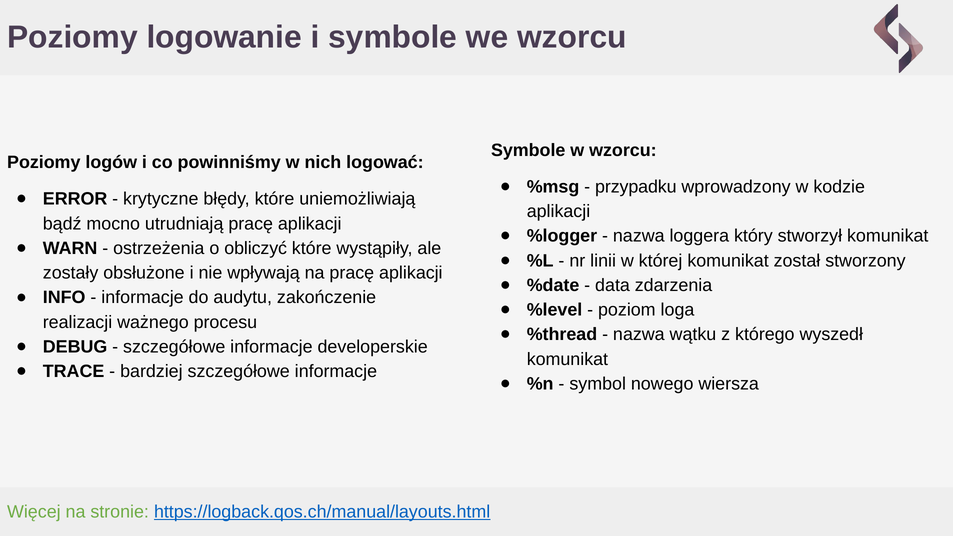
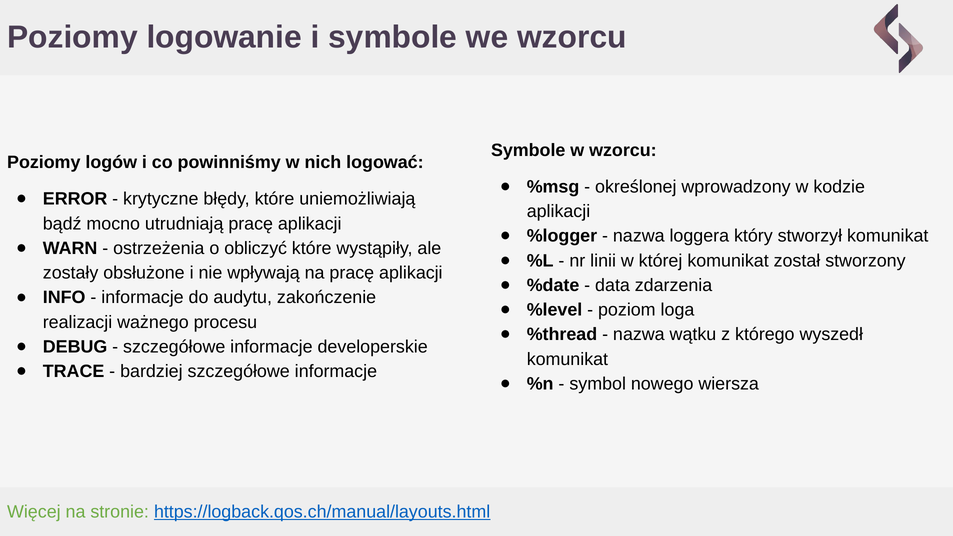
przypadku: przypadku -> określonej
